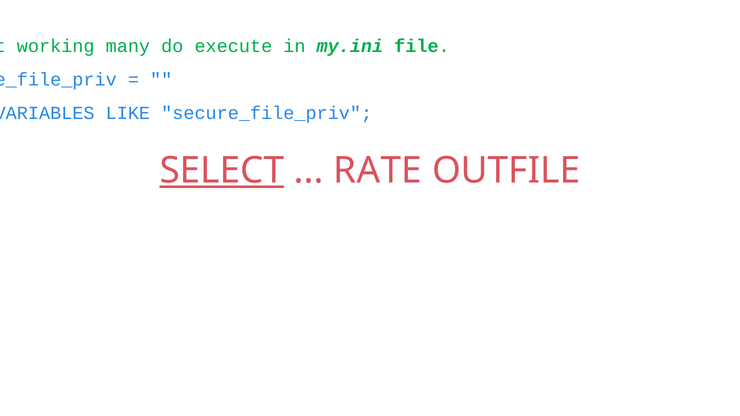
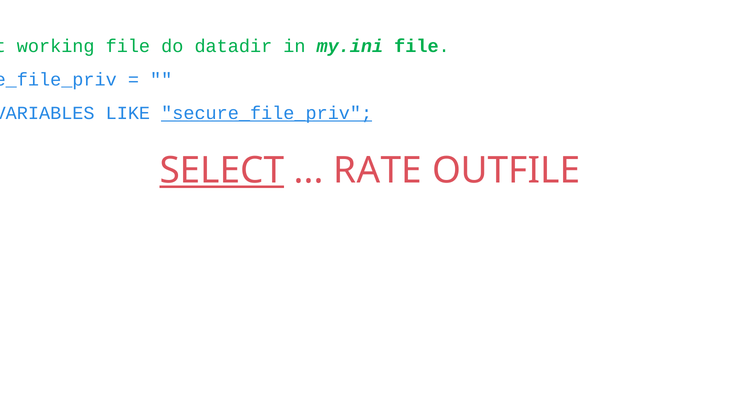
working many: many -> file
execute: execute -> datadir
secure_file_priv at (267, 113) underline: none -> present
